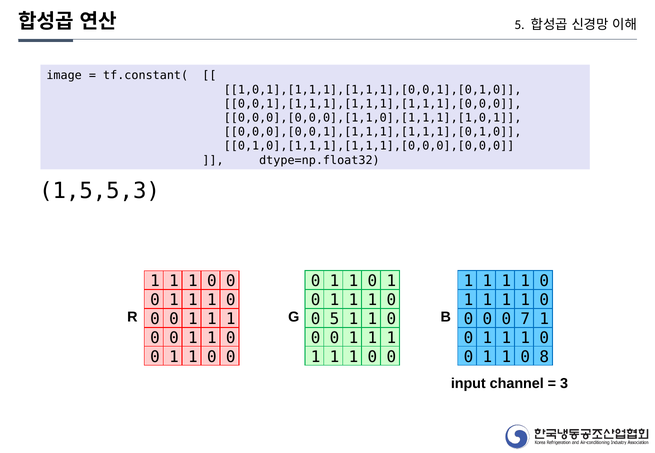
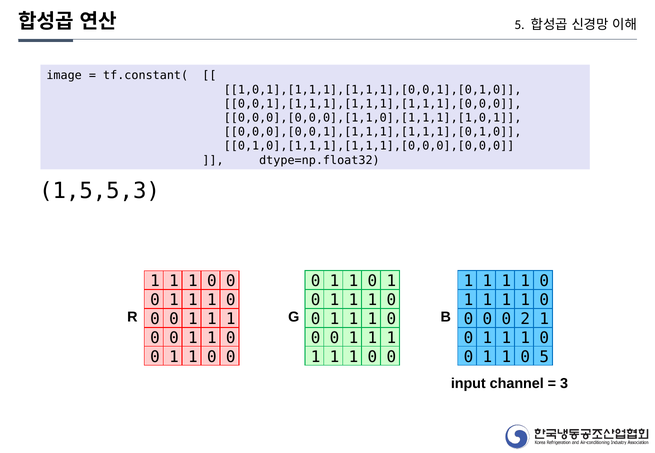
5 at (335, 319): 5 -> 1
7: 7 -> 2
0 8: 8 -> 5
